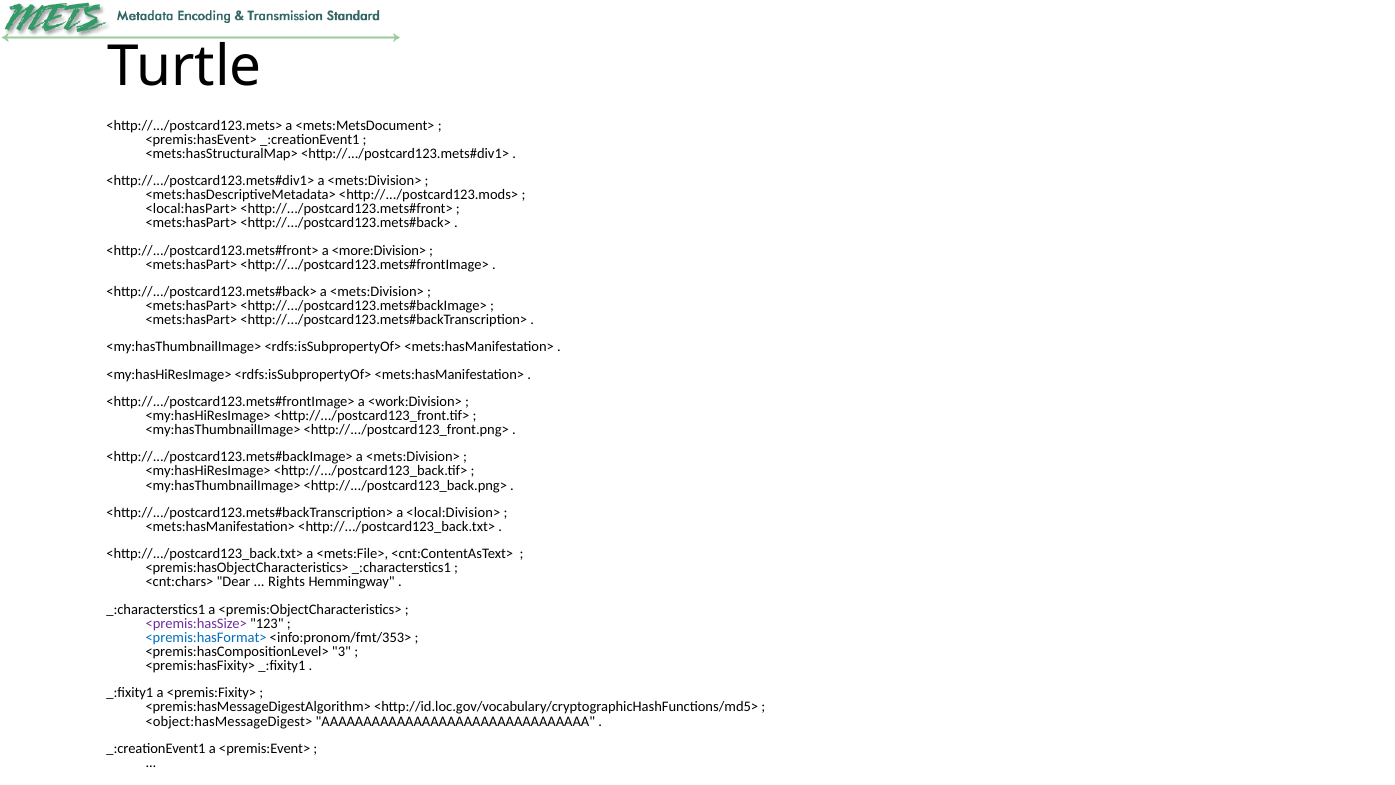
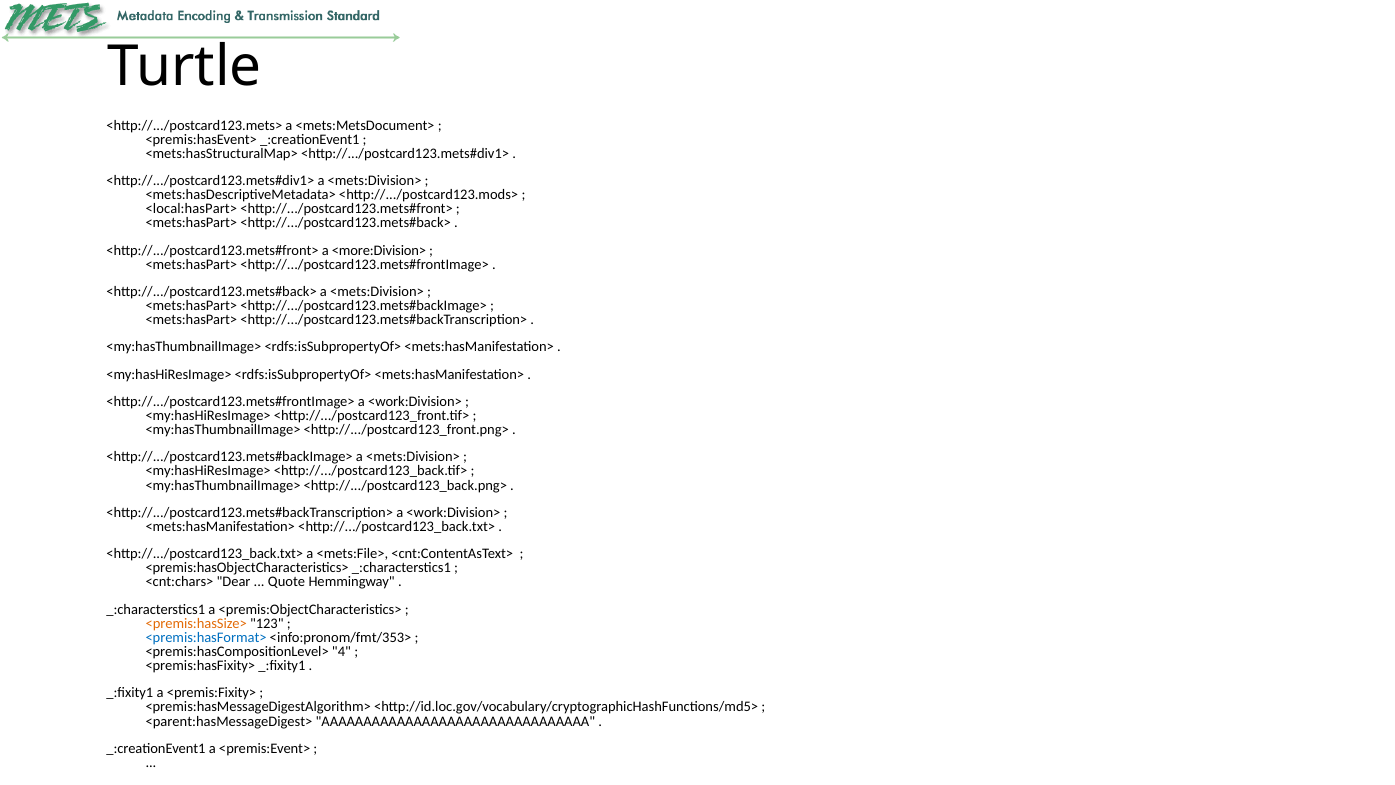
<local:Division> at (453, 512): <local:Division> -> <work:Division>
Rights: Rights -> Quote
<premis:hasSize> colour: purple -> orange
3: 3 -> 4
<object:hasMessageDigest>: <object:hasMessageDigest> -> <parent:hasMessageDigest>
